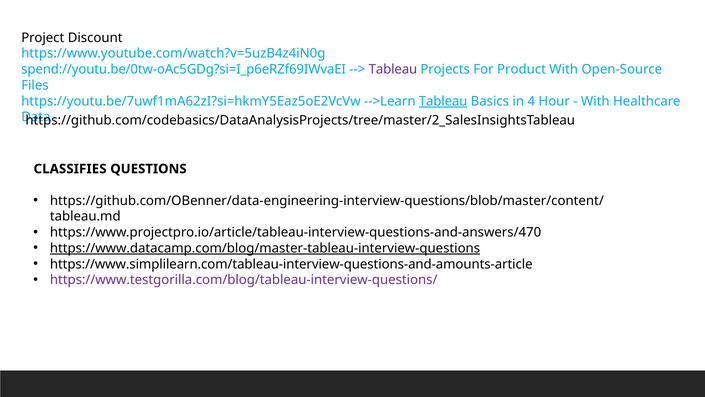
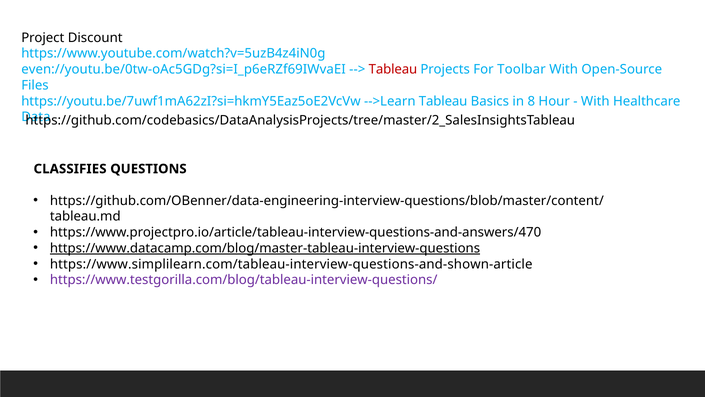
spend://youtu.be/0tw-oAc5GDg?si=I_p6eRZf69IWvaEI: spend://youtu.be/0tw-oAc5GDg?si=I_p6eRZf69IWvaEI -> even://youtu.be/0tw-oAc5GDg?si=I_p6eRZf69IWvaEI
Tableau at (393, 69) colour: purple -> red
Product: Product -> Toolbar
Tableau at (443, 101) underline: present -> none
4: 4 -> 8
https://www.simplilearn.com/tableau-interview-questions-and-amounts-article: https://www.simplilearn.com/tableau-interview-questions-and-amounts-article -> https://www.simplilearn.com/tableau-interview-questions-and-shown-article
